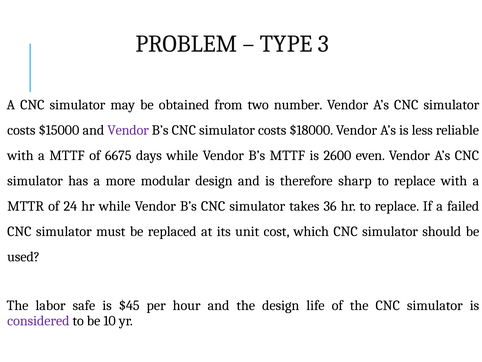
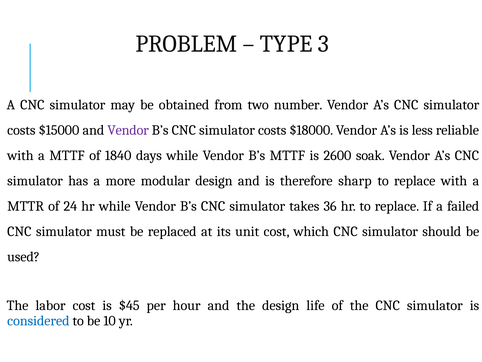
6675: 6675 -> 1840
even: even -> soak
labor safe: safe -> cost
considered colour: purple -> blue
